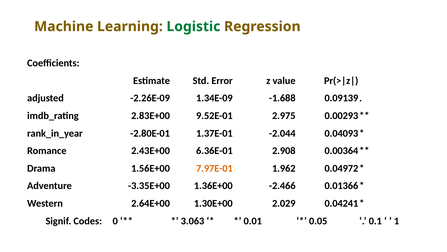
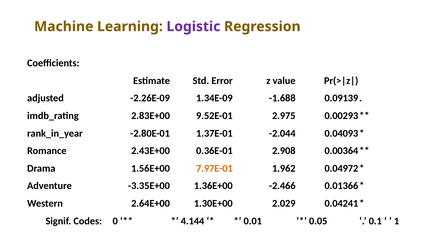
Logistic colour: green -> purple
6.36E-01: 6.36E-01 -> 0.36E-01
3.063: 3.063 -> 4.144
